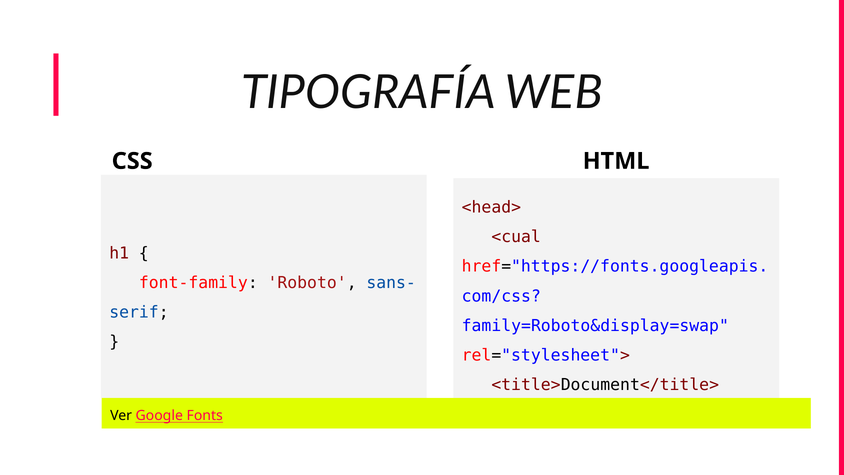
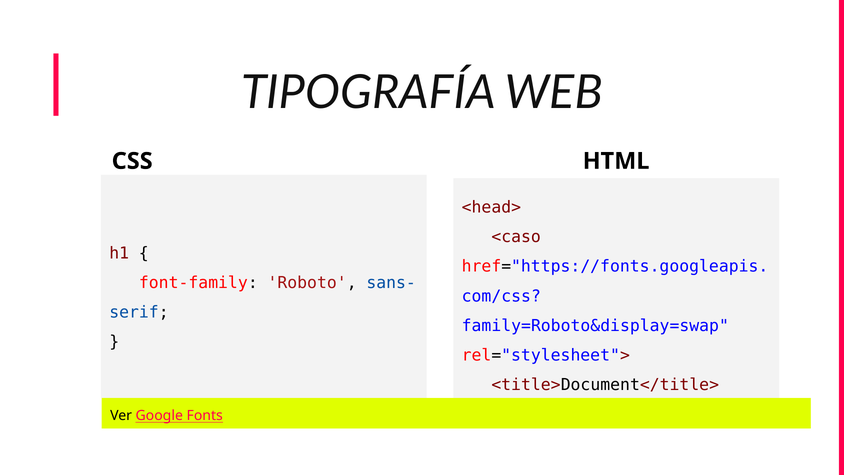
<cual: <cual -> <caso
